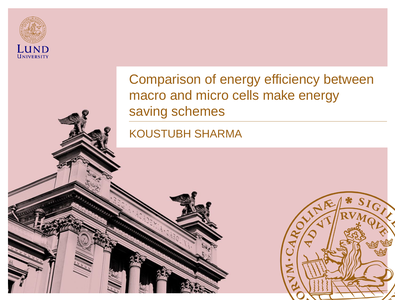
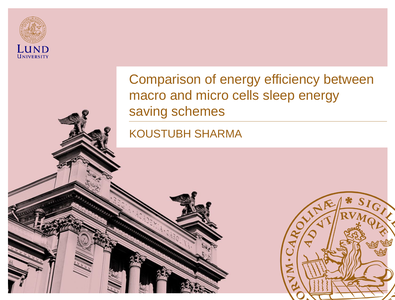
make: make -> sleep
